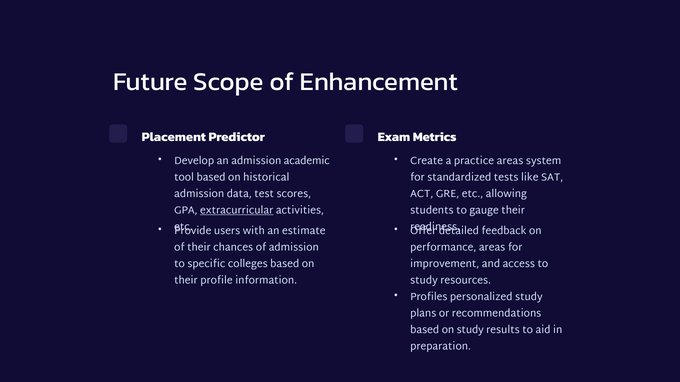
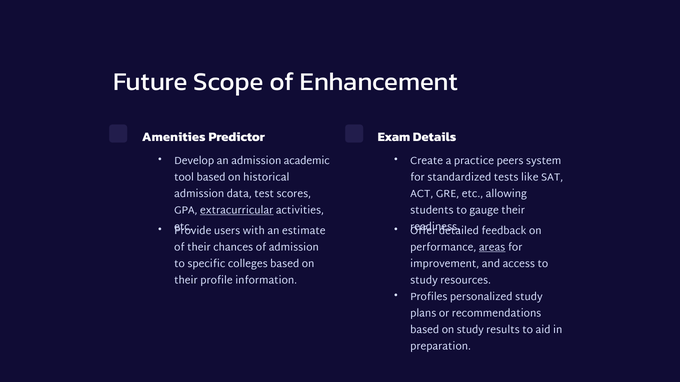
Placement: Placement -> Amenities
Metrics: Metrics -> Details
practice areas: areas -> peers
areas at (492, 248) underline: none -> present
